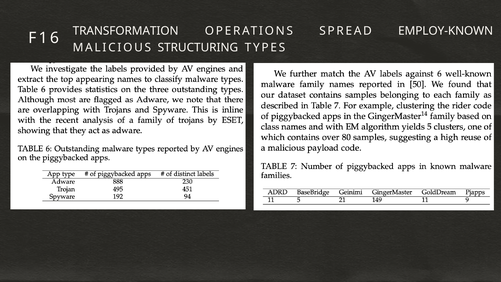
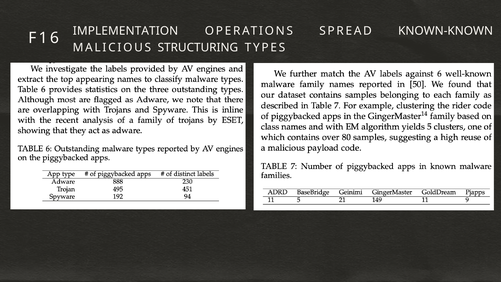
TRANSFORMATION: TRANSFORMATION -> IMPLEMENTATION
EMPLOY-KNOWN: EMPLOY-KNOWN -> KNOWN-KNOWN
